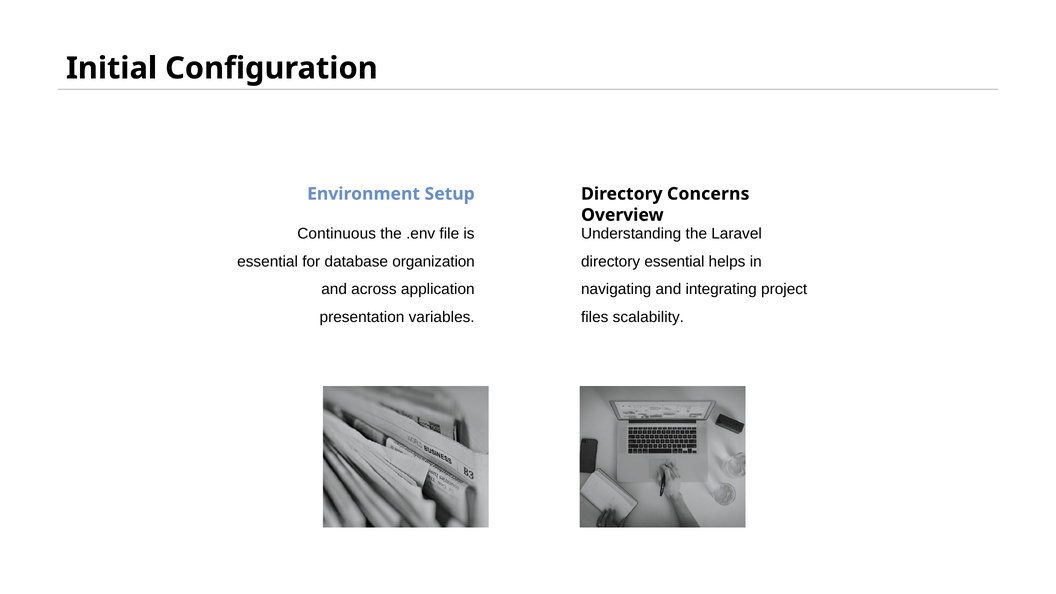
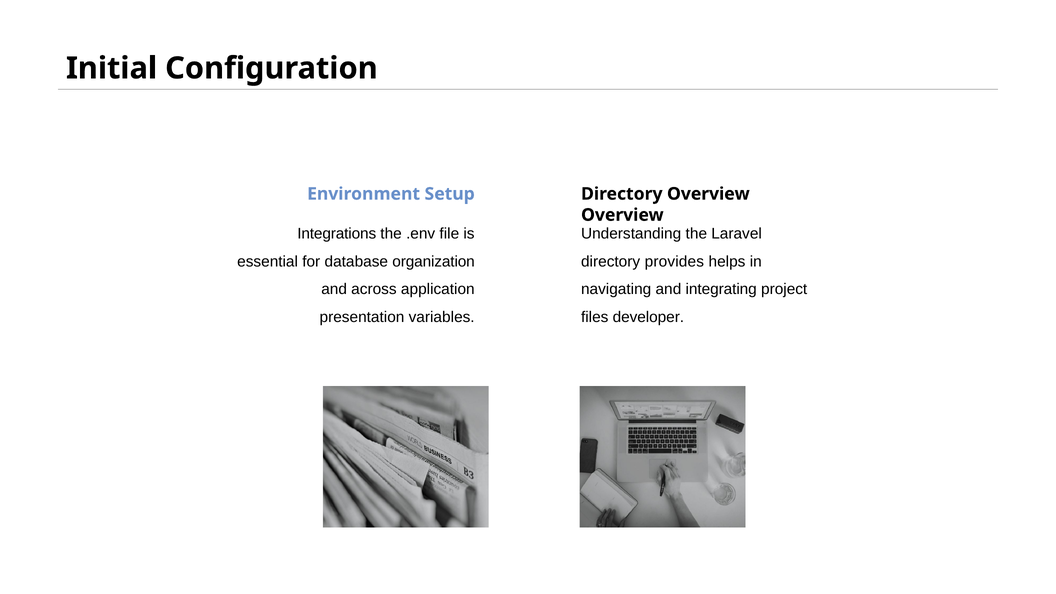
Directory Concerns: Concerns -> Overview
Continuous: Continuous -> Integrations
directory essential: essential -> provides
scalability: scalability -> developer
